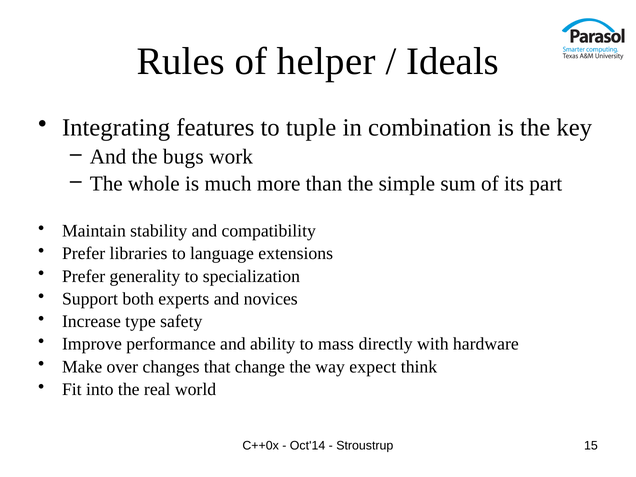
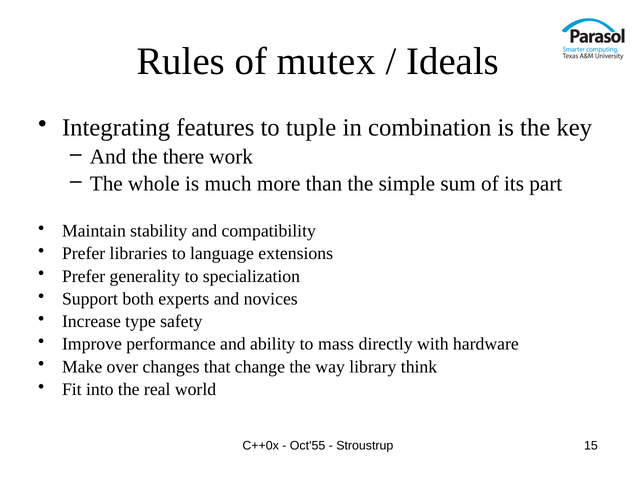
helper: helper -> mutex
bugs: bugs -> there
expect: expect -> library
Oct'14: Oct'14 -> Oct'55
